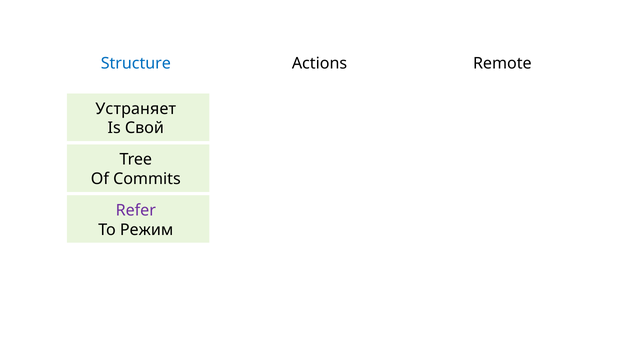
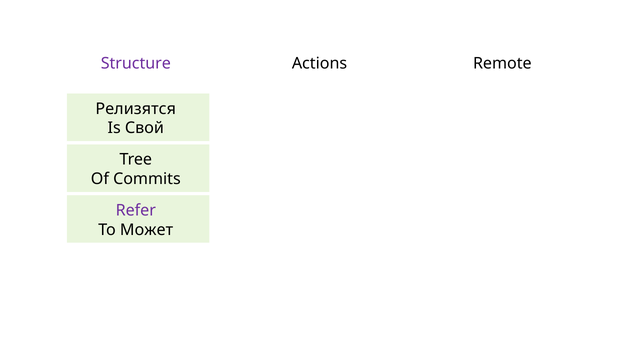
Structure colour: blue -> purple
Устраняет: Устраняет -> Релизятся
Режим: Режим -> Может
